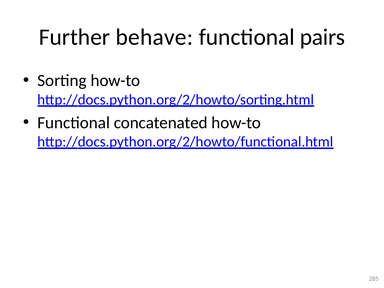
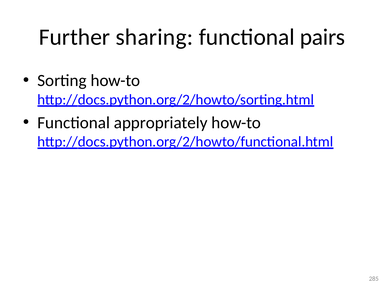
behave: behave -> sharing
concatenated: concatenated -> appropriately
